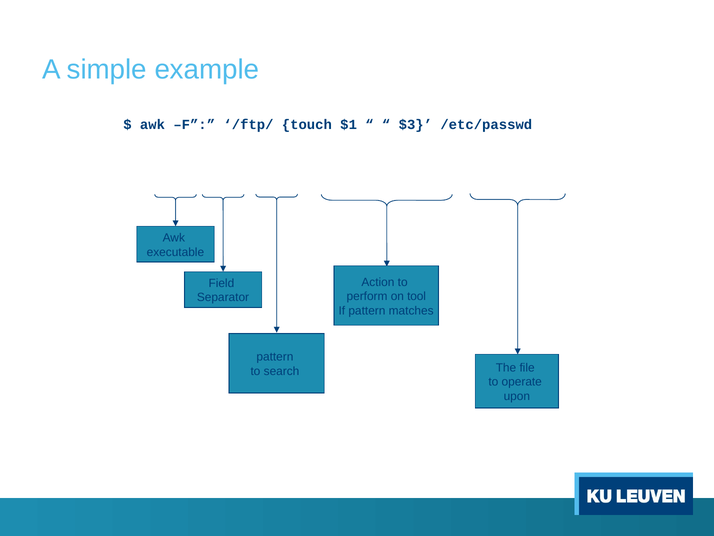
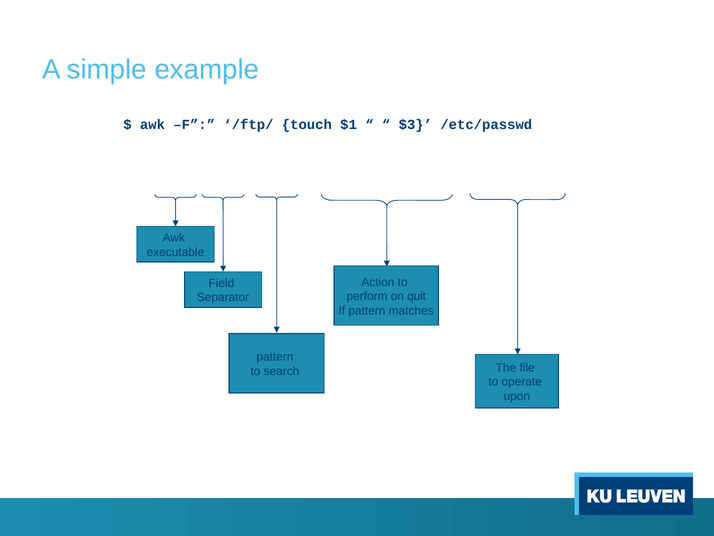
tool: tool -> quit
